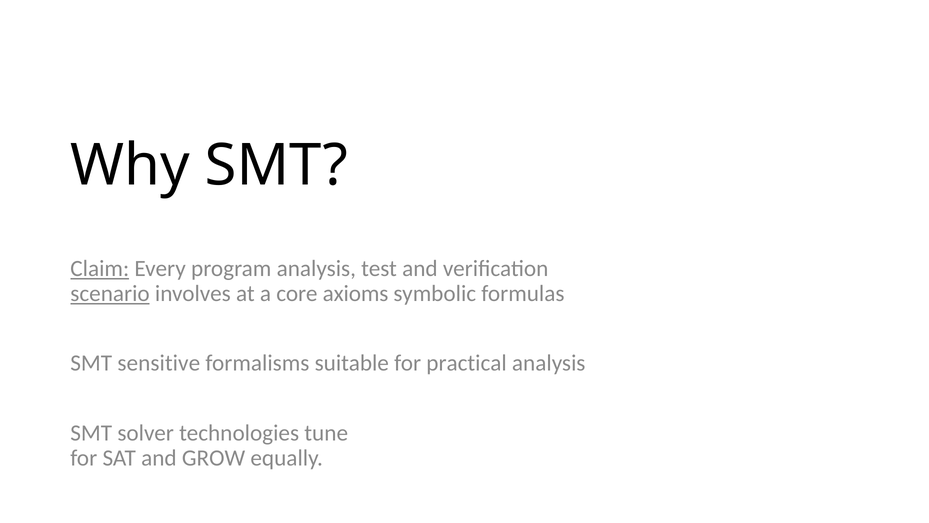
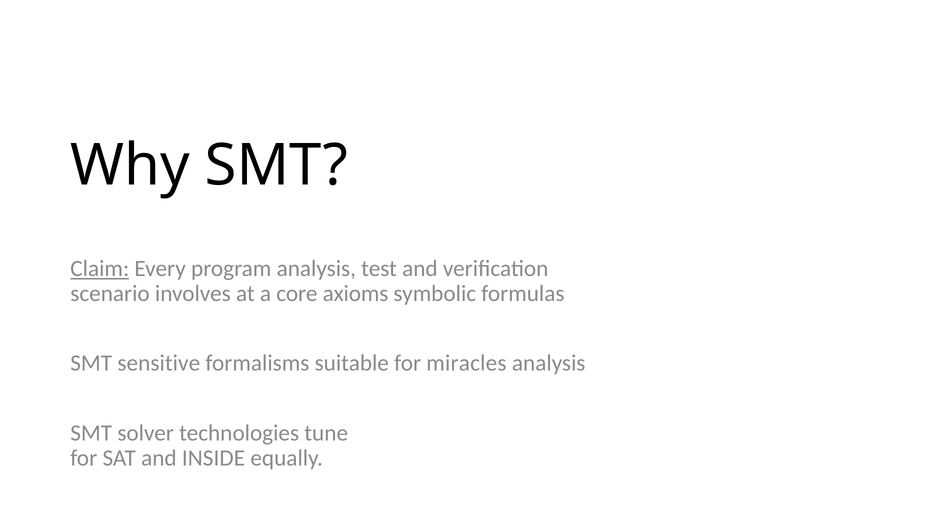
scenario underline: present -> none
practical: practical -> miracles
GROW: GROW -> INSIDE
